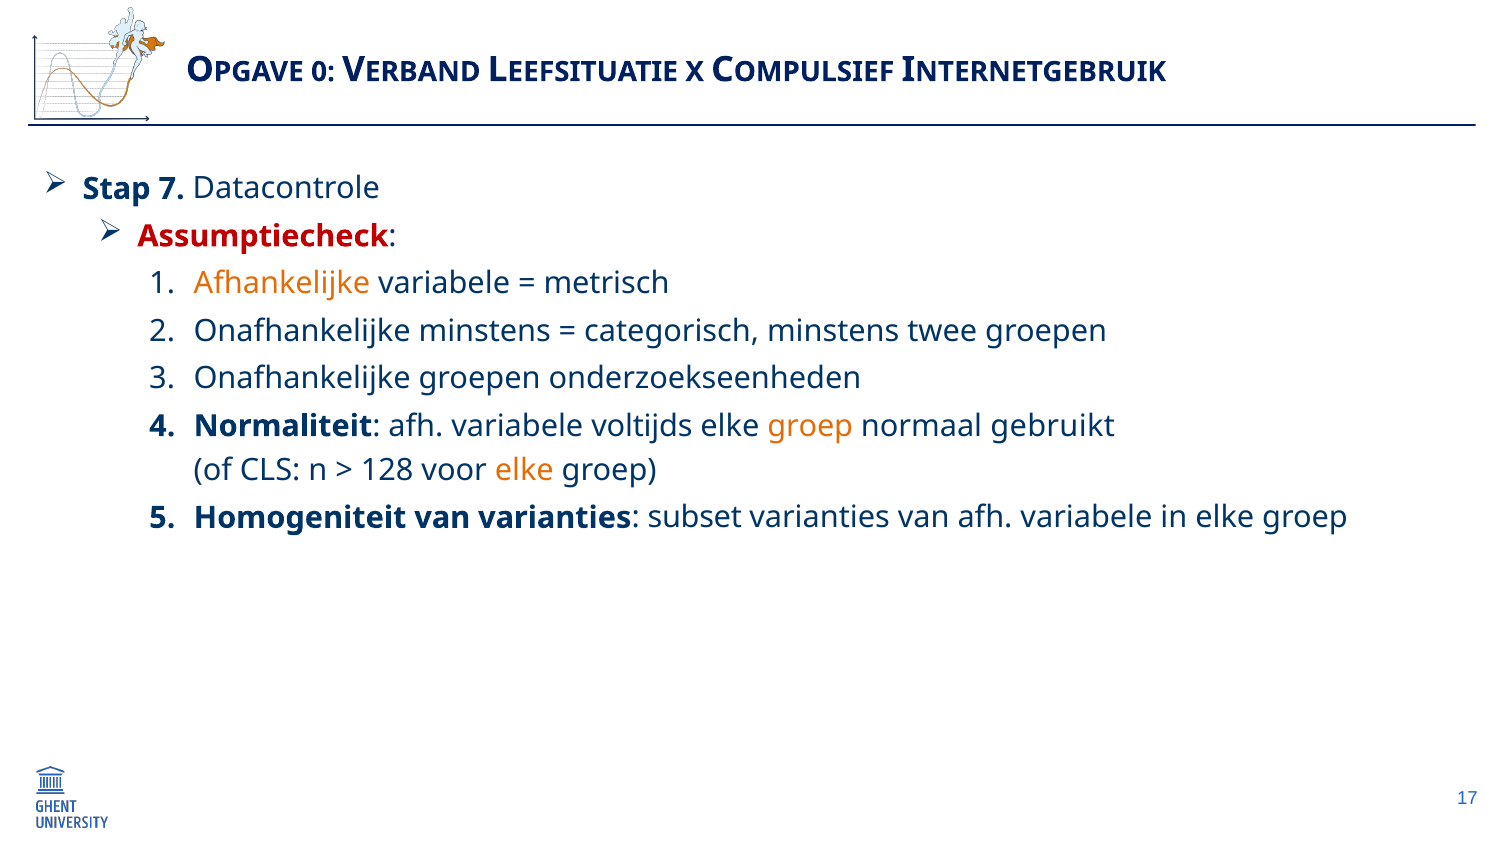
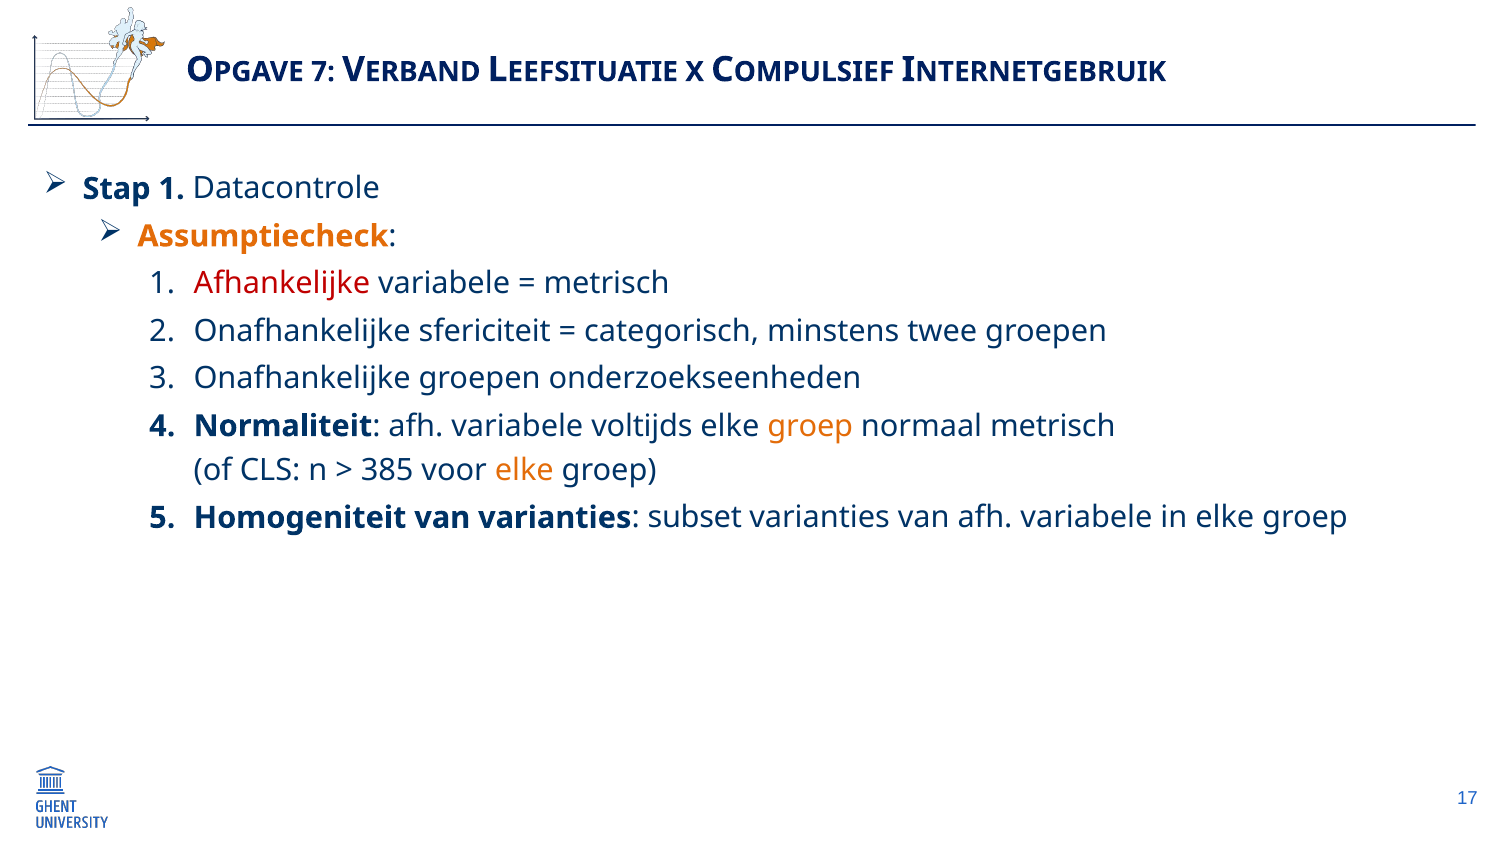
0: 0 -> 7
Stap 7: 7 -> 1
Assumptiecheck colour: red -> orange
Afhankelijke colour: orange -> red
Onafhankelijke minstens: minstens -> sfericiteit
normaal gebruikt: gebruikt -> metrisch
128: 128 -> 385
